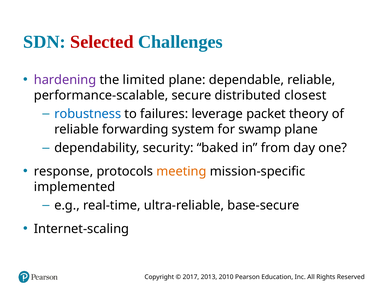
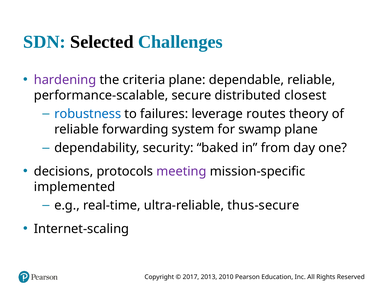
Selected colour: red -> black
limited: limited -> criteria
packet: packet -> routes
response: response -> decisions
meeting colour: orange -> purple
base-secure: base-secure -> thus-secure
